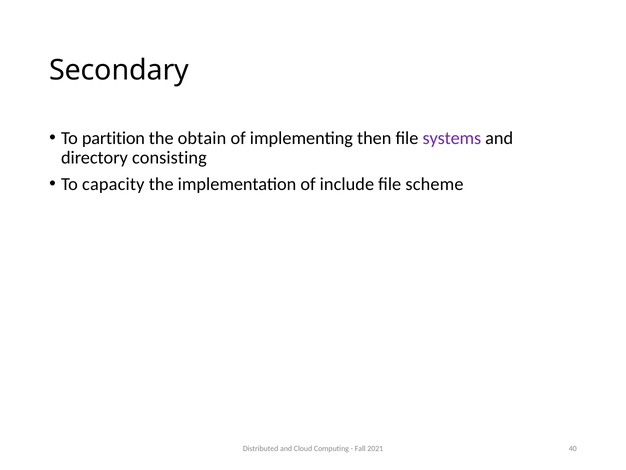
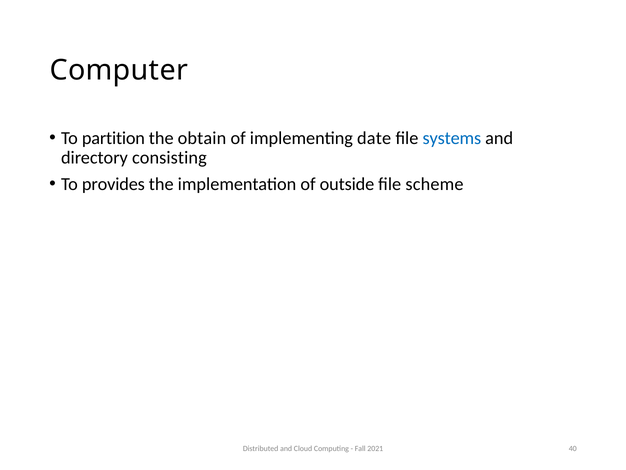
Secondary: Secondary -> Computer
then: then -> date
systems colour: purple -> blue
capacity: capacity -> provides
include: include -> outside
